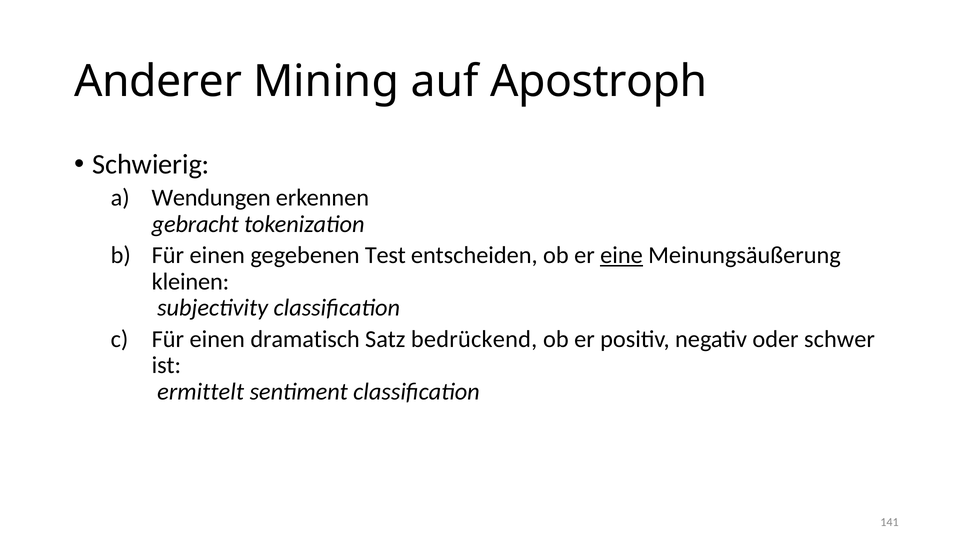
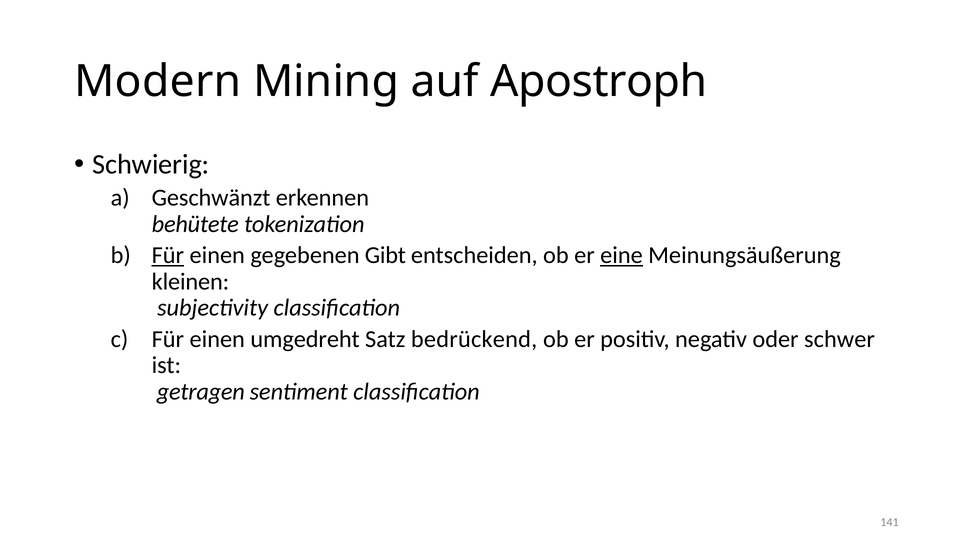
Anderer: Anderer -> Modern
Wendungen: Wendungen -> Geschwänzt
gebracht: gebracht -> behütete
Für at (168, 256) underline: none -> present
Test: Test -> Gibt
dramatisch: dramatisch -> umgedreht
ermittelt: ermittelt -> getragen
